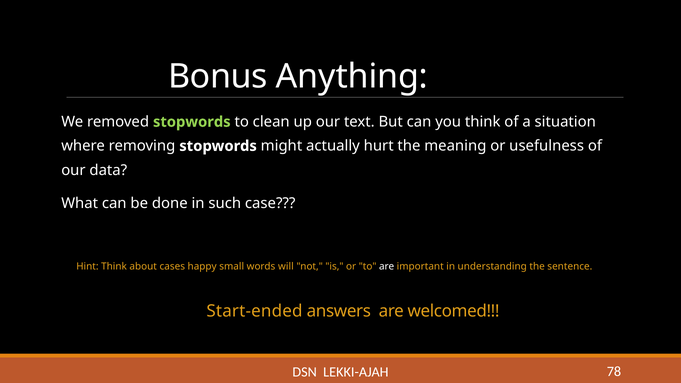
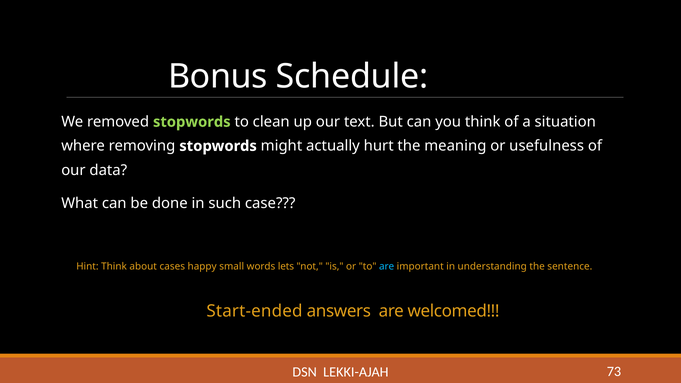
Anything: Anything -> Schedule
will: will -> lets
are at (387, 267) colour: white -> light blue
78: 78 -> 73
